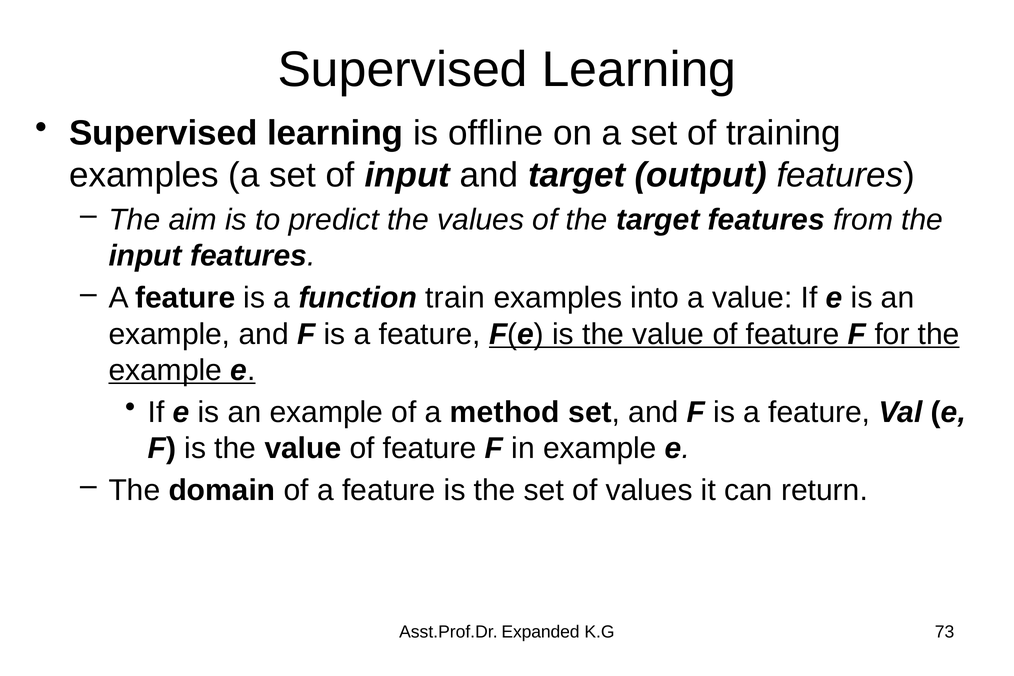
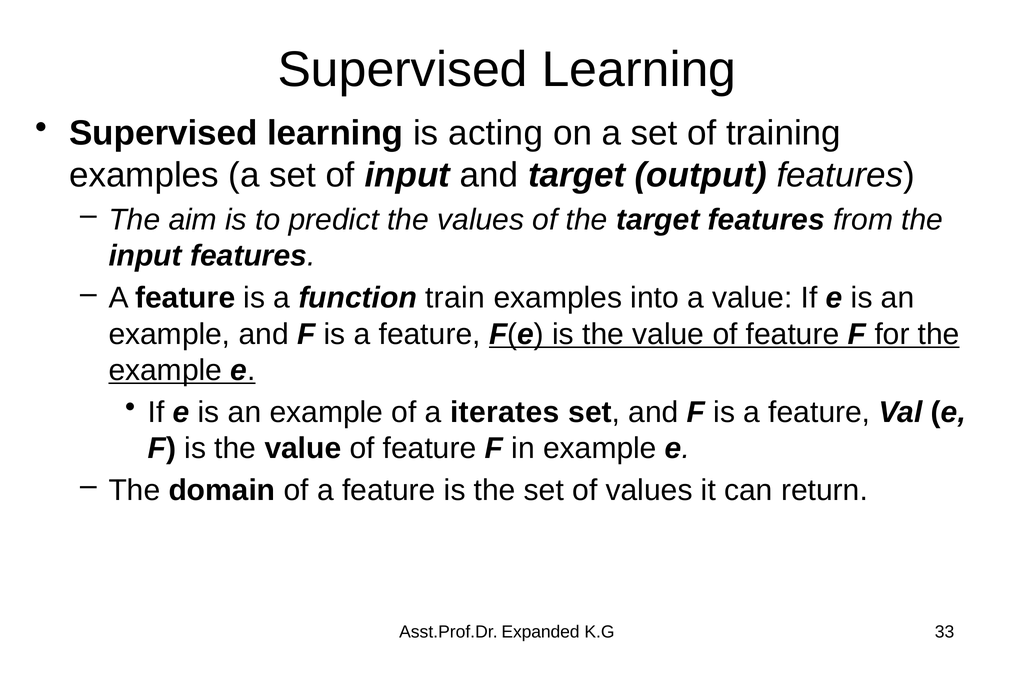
offline: offline -> acting
method: method -> iterates
73: 73 -> 33
